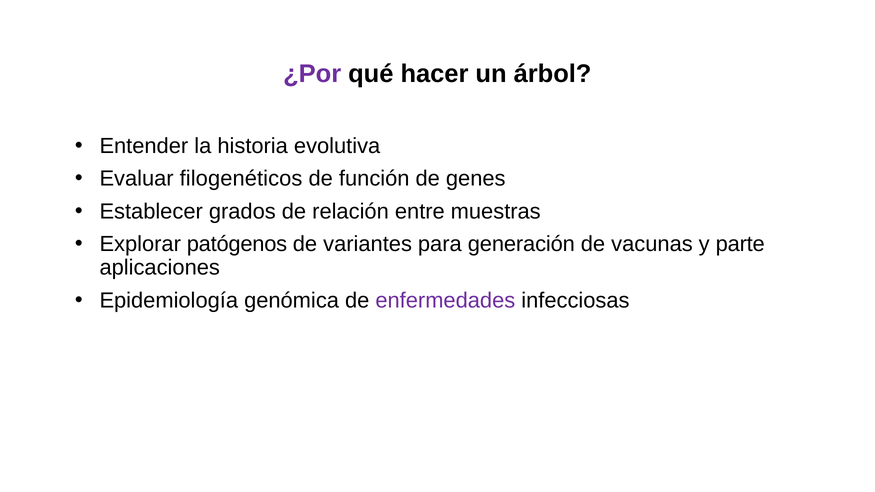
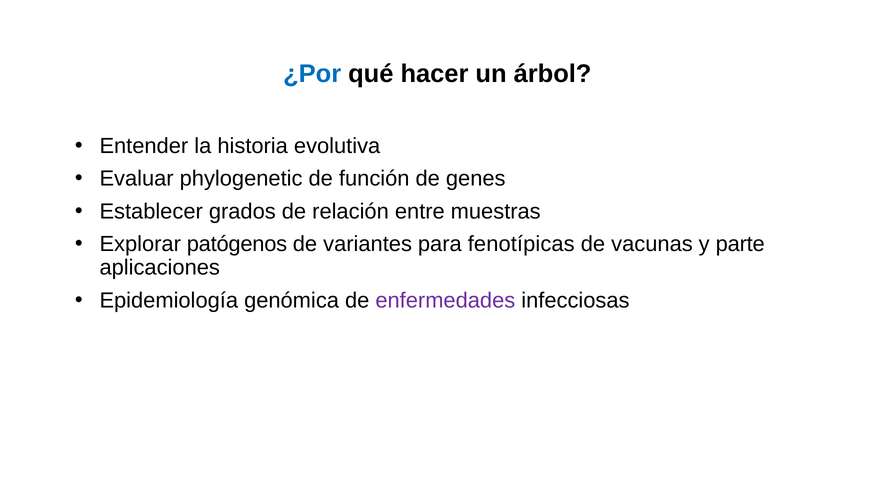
¿Por colour: purple -> blue
filogenéticos: filogenéticos -> phylogenetic
generación: generación -> fenotípicas
